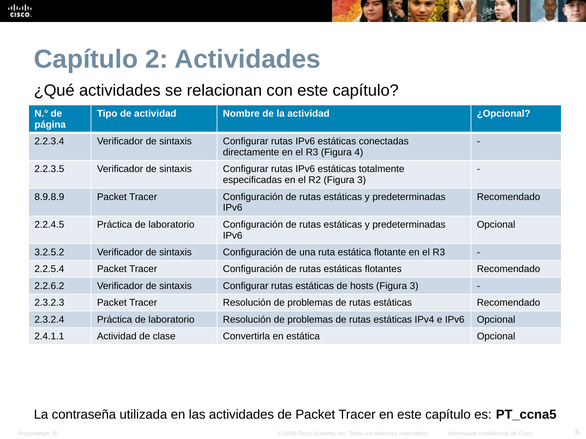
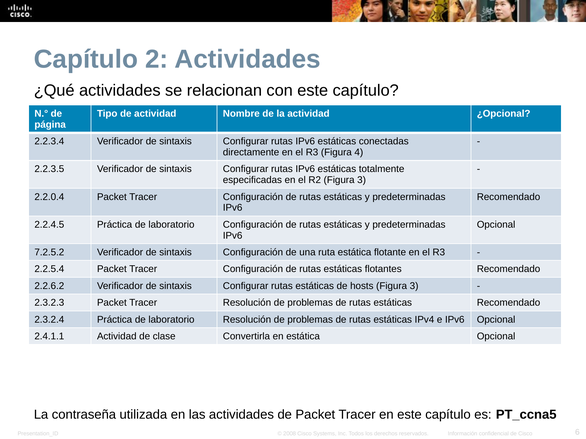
8.9.8.9: 8.9.8.9 -> 2.2.0.4
3.2.5.2: 3.2.5.2 -> 7.2.5.2
